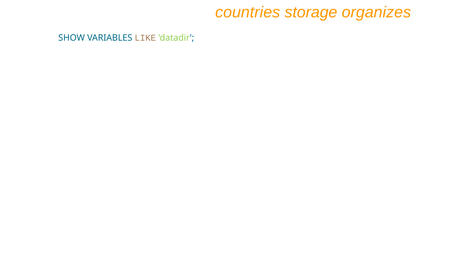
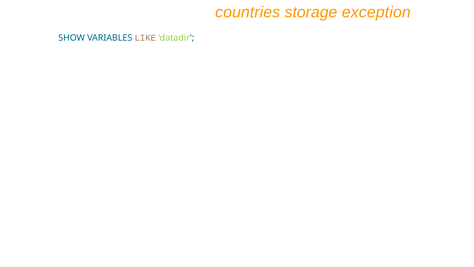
organizes: organizes -> exception
